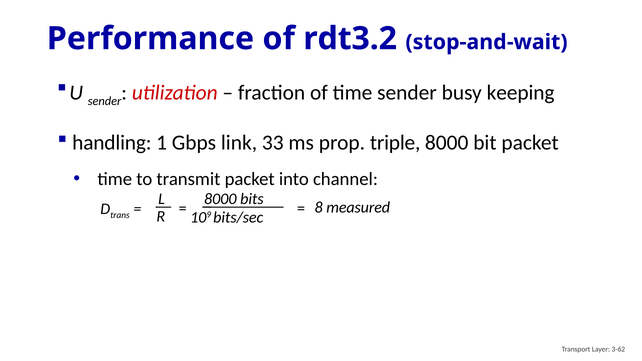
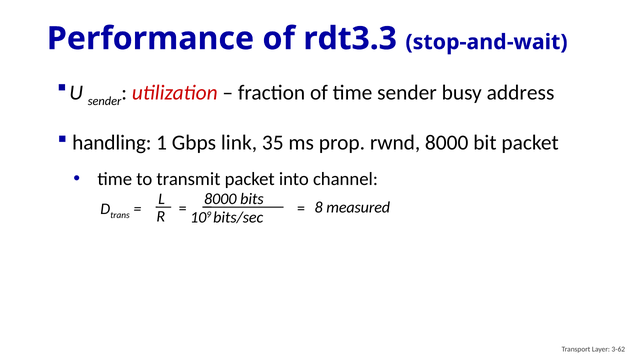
rdt3.2: rdt3.2 -> rdt3.3
keeping: keeping -> address
33: 33 -> 35
triple: triple -> rwnd
